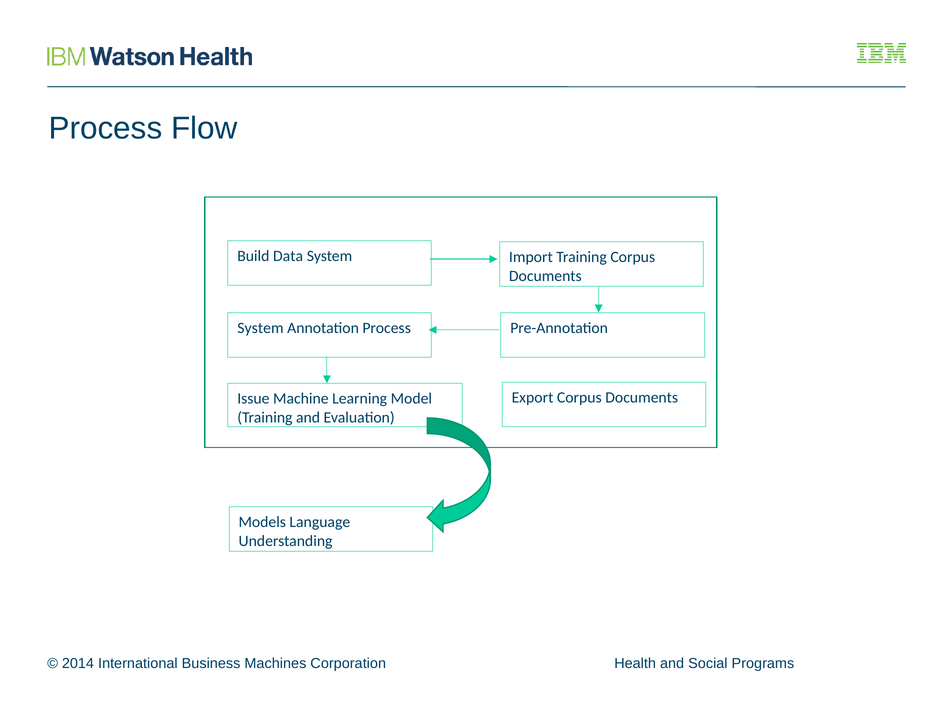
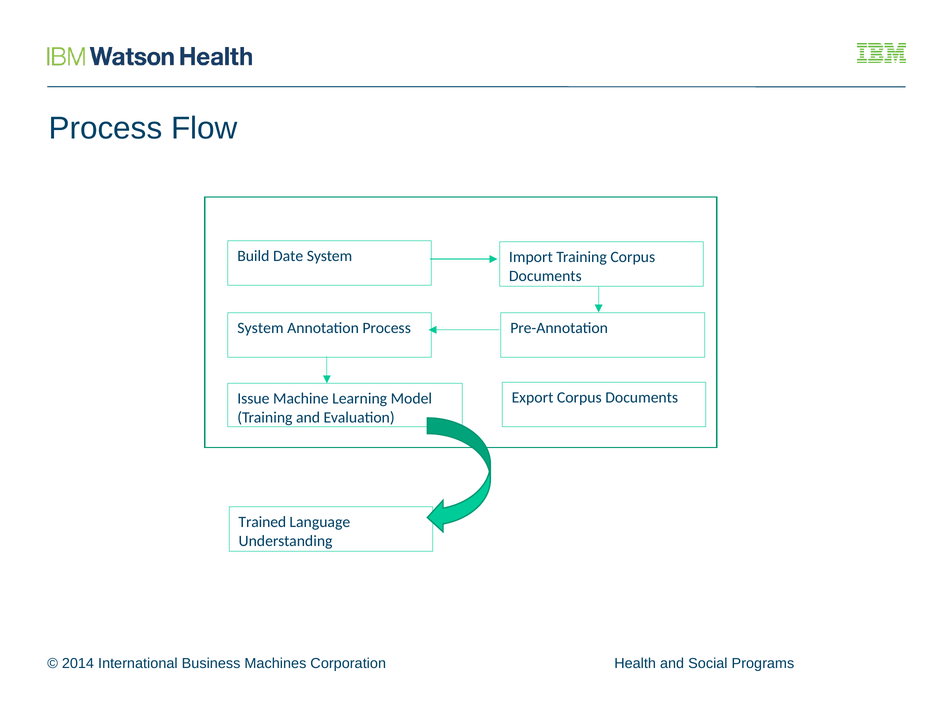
Data: Data -> Date
Models: Models -> Trained
